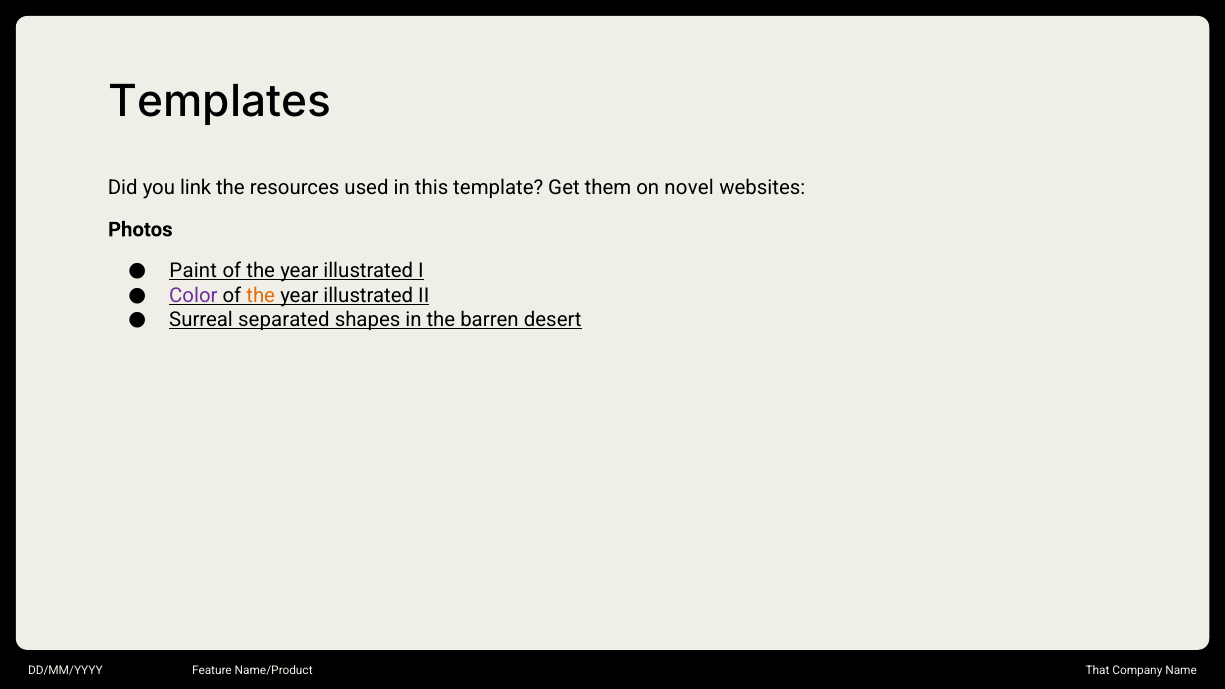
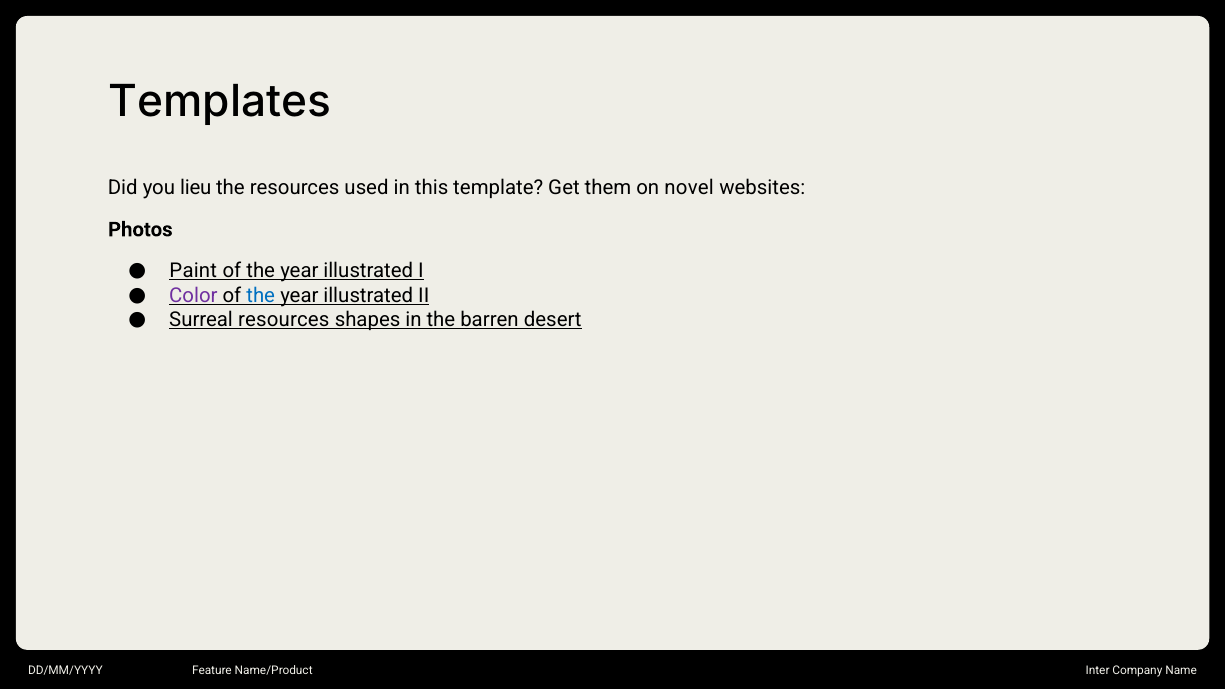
link: link -> lieu
the at (261, 296) colour: orange -> blue
Surreal separated: separated -> resources
That: That -> Inter
